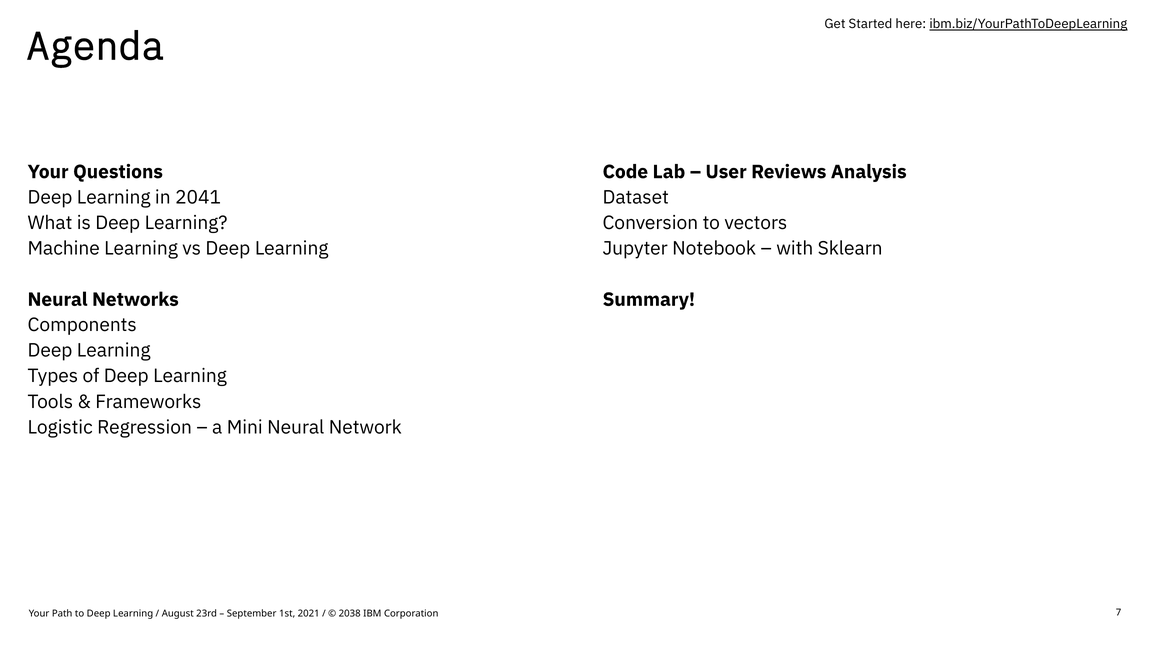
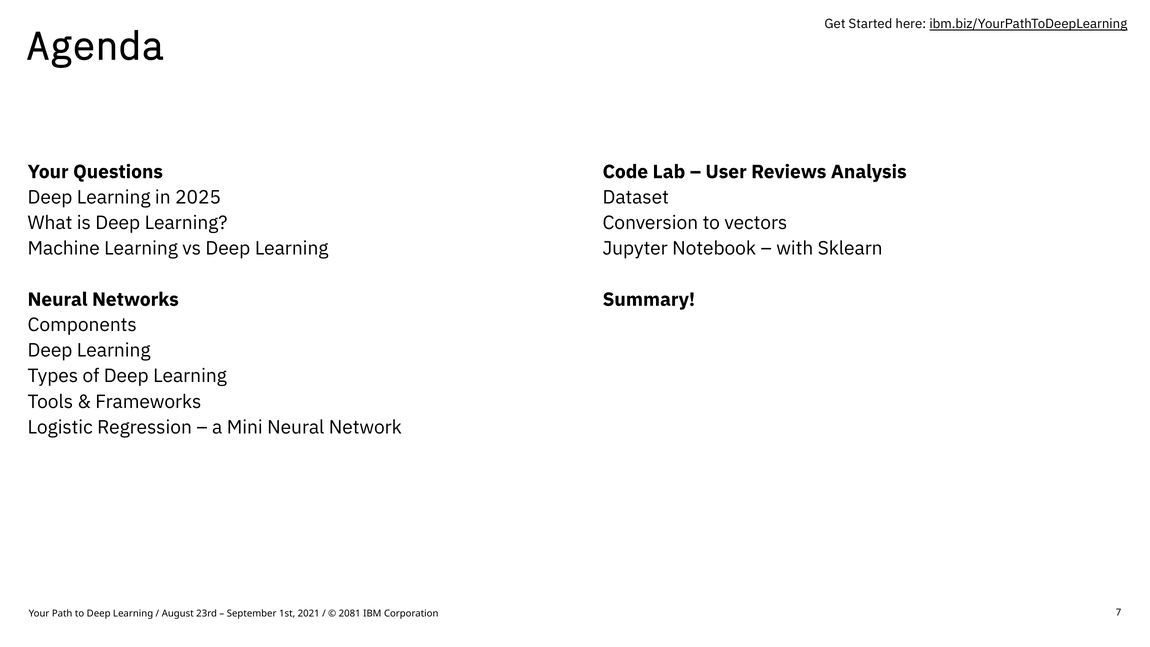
2041: 2041 -> 2025
2038: 2038 -> 2081
